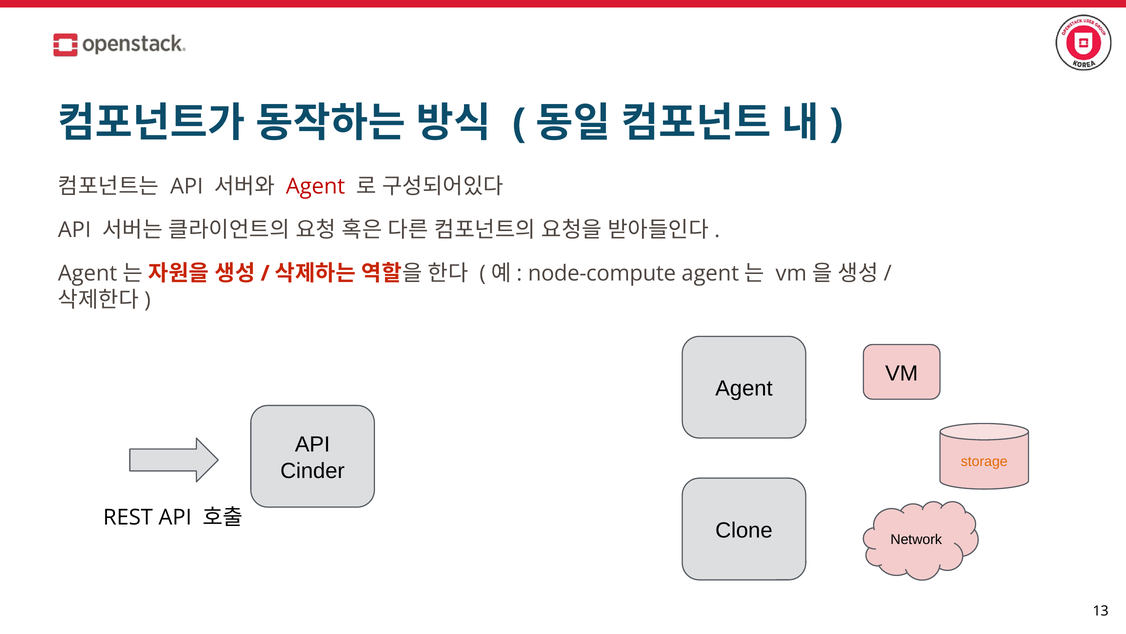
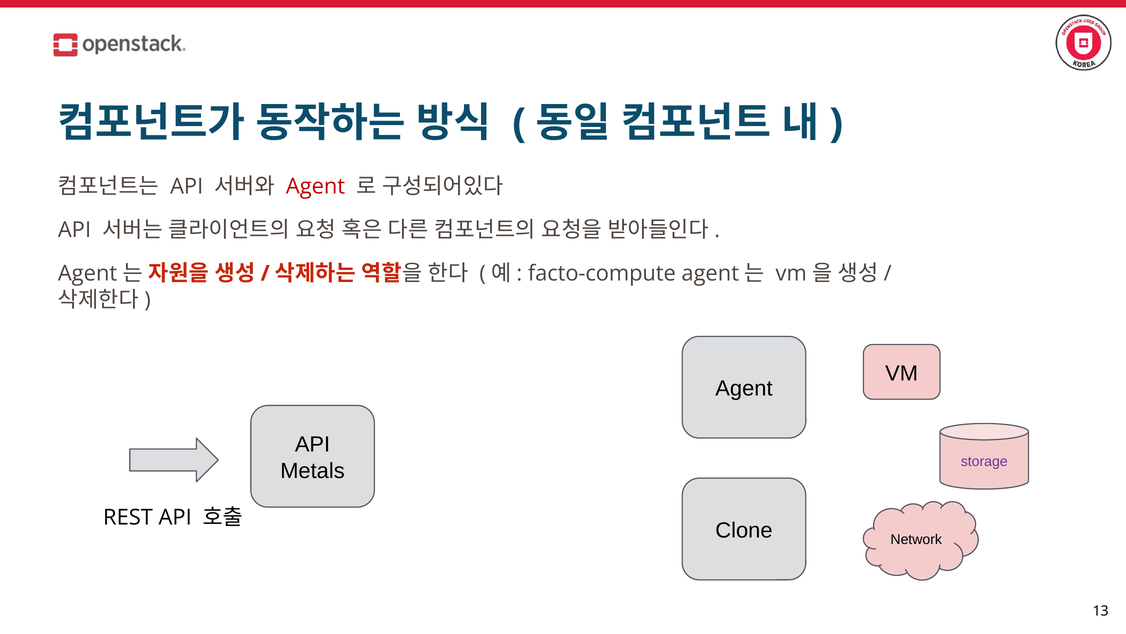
node-compute: node-compute -> facto-compute
storage colour: orange -> purple
Cinder: Cinder -> Metals
